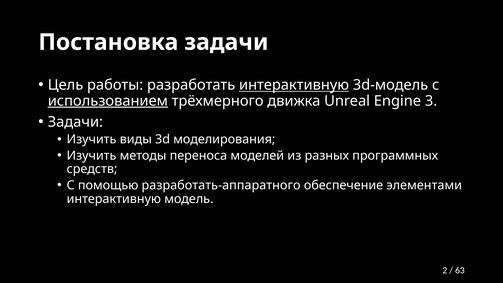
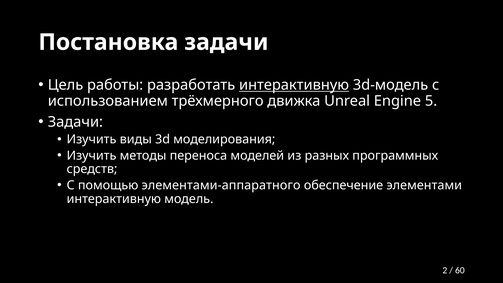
использованием underline: present -> none
3: 3 -> 5
разработать-аппаратного: разработать-аппаратного -> элементами-аппаратного
63: 63 -> 60
